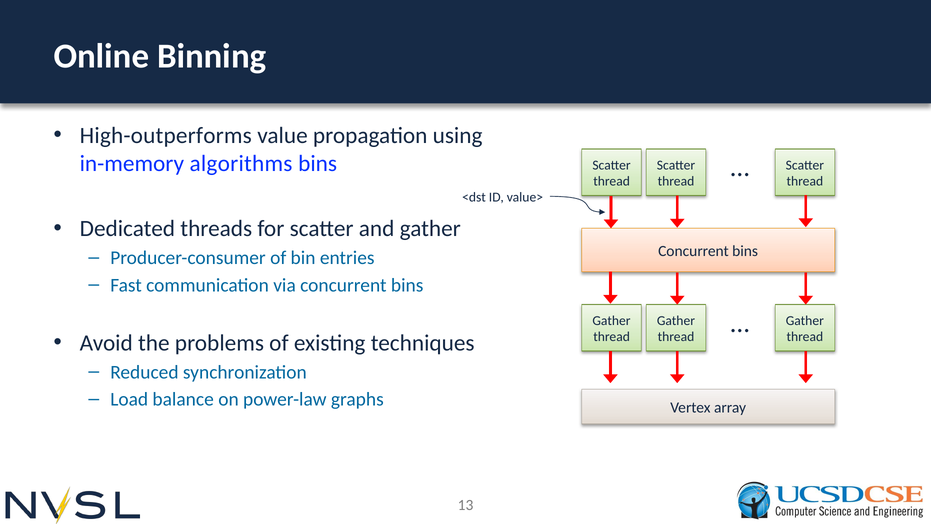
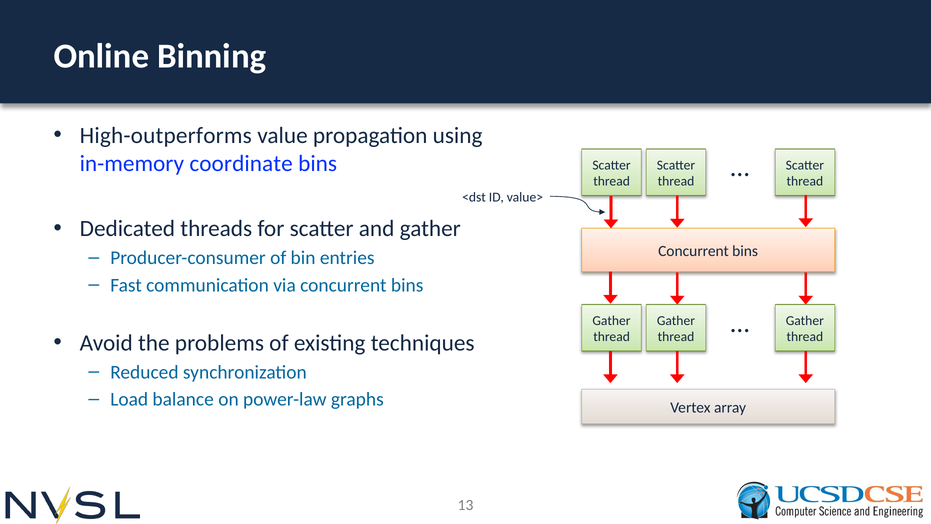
algorithms: algorithms -> coordinate
